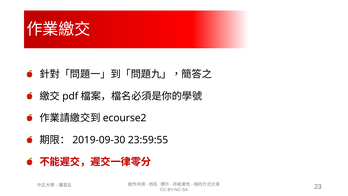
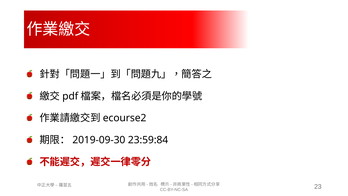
23:59:55: 23:59:55 -> 23:59:84
